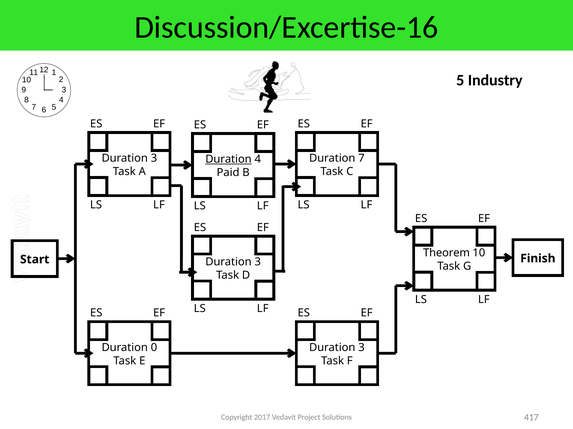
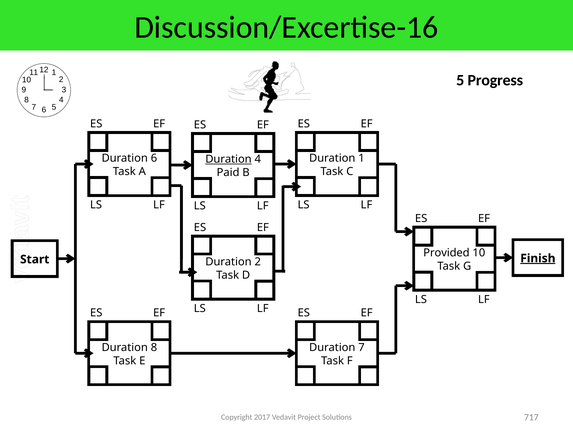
Industry: Industry -> Progress
3 at (154, 158): 3 -> 6
Duration 7: 7 -> 1
Theorem: Theorem -> Provided
Finish underline: none -> present
3 at (258, 262): 3 -> 2
Duration 0: 0 -> 8
3 at (361, 348): 3 -> 7
417: 417 -> 717
